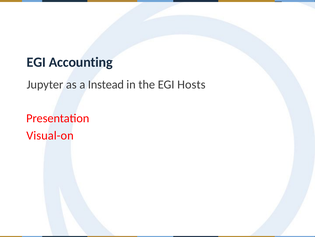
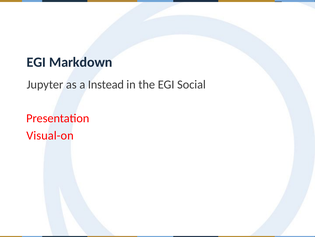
Accounting: Accounting -> Markdown
Hosts: Hosts -> Social
